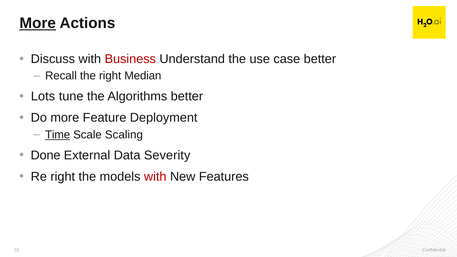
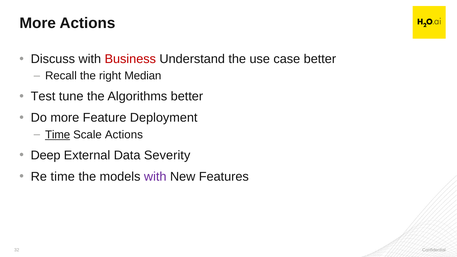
More at (38, 23) underline: present -> none
Lots: Lots -> Test
Scale Scaling: Scaling -> Actions
Done: Done -> Deep
Re right: right -> time
with at (155, 177) colour: red -> purple
